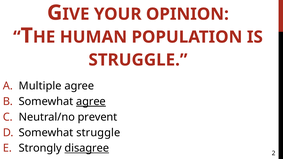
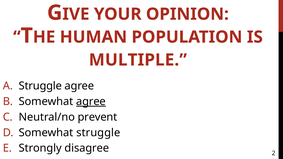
STRUGGLE at (138, 60): STRUGGLE -> MULTIPLE
Multiple at (40, 86): Multiple -> Struggle
disagree underline: present -> none
